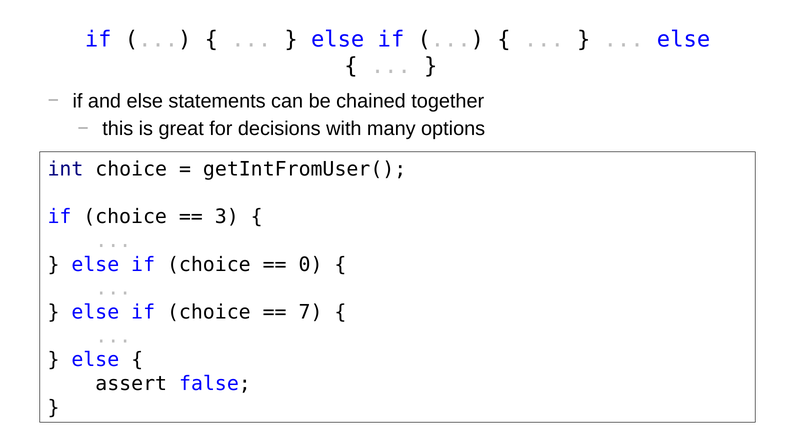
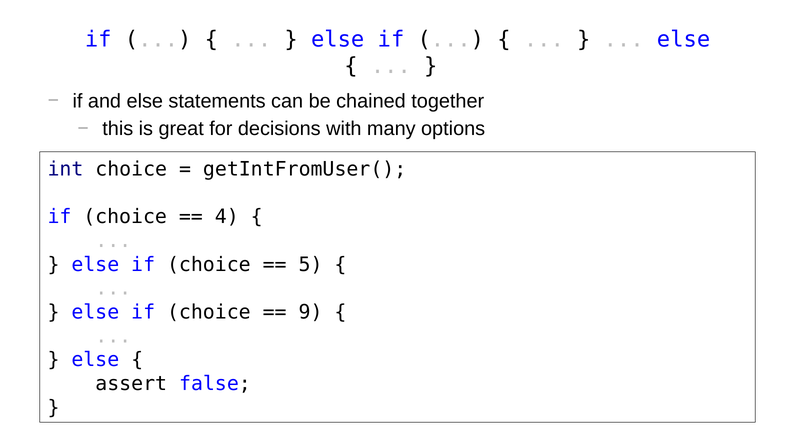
3: 3 -> 4
0: 0 -> 5
7: 7 -> 9
